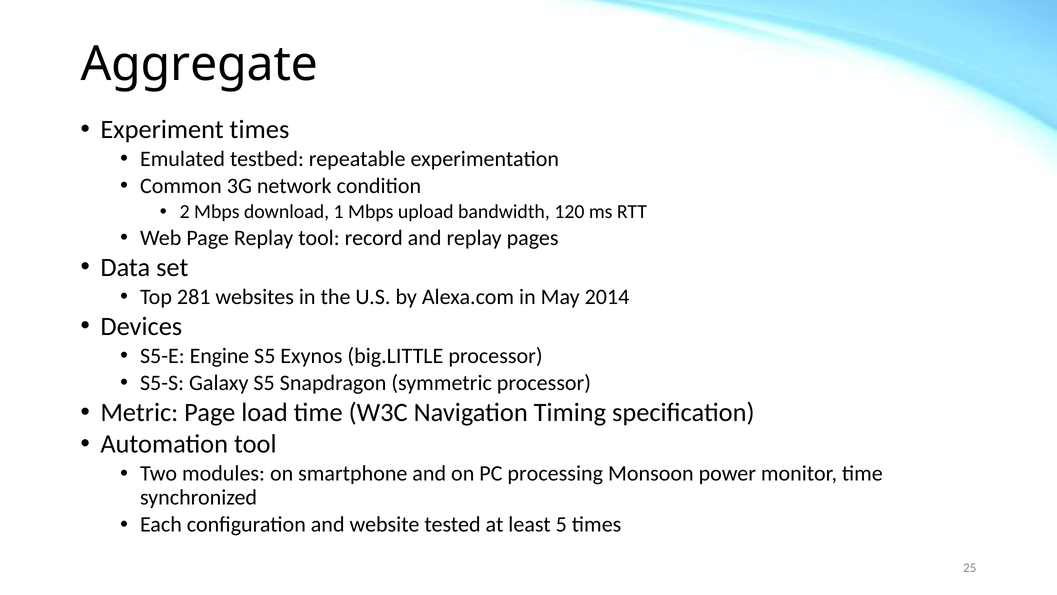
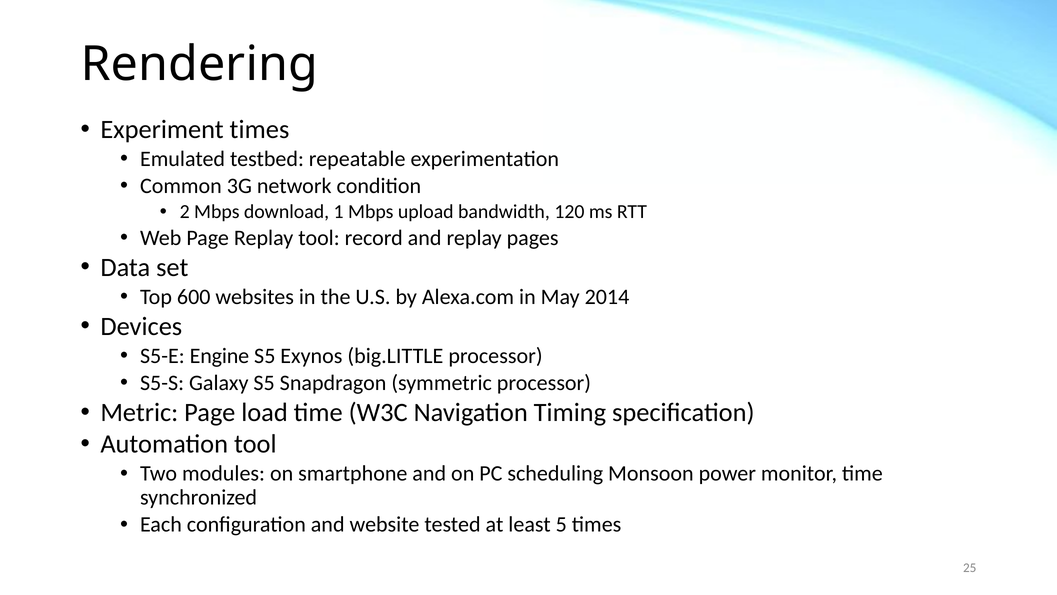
Aggregate: Aggregate -> Rendering
281: 281 -> 600
processing: processing -> scheduling
